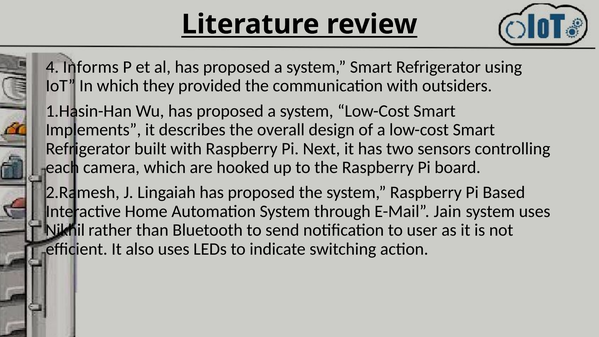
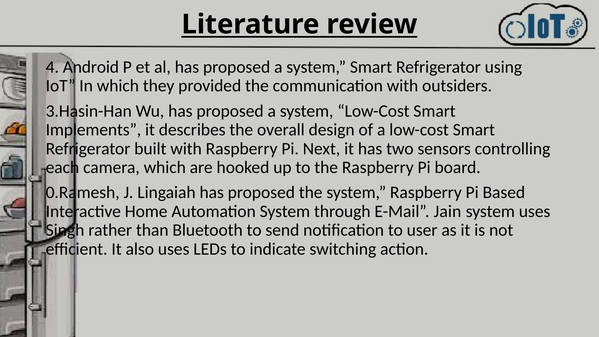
Informs: Informs -> Android
1.Hasin-Han: 1.Hasin-Han -> 3.Hasin-Han
2.Ramesh: 2.Ramesh -> 0.Ramesh
Nikhil: Nikhil -> Singh
